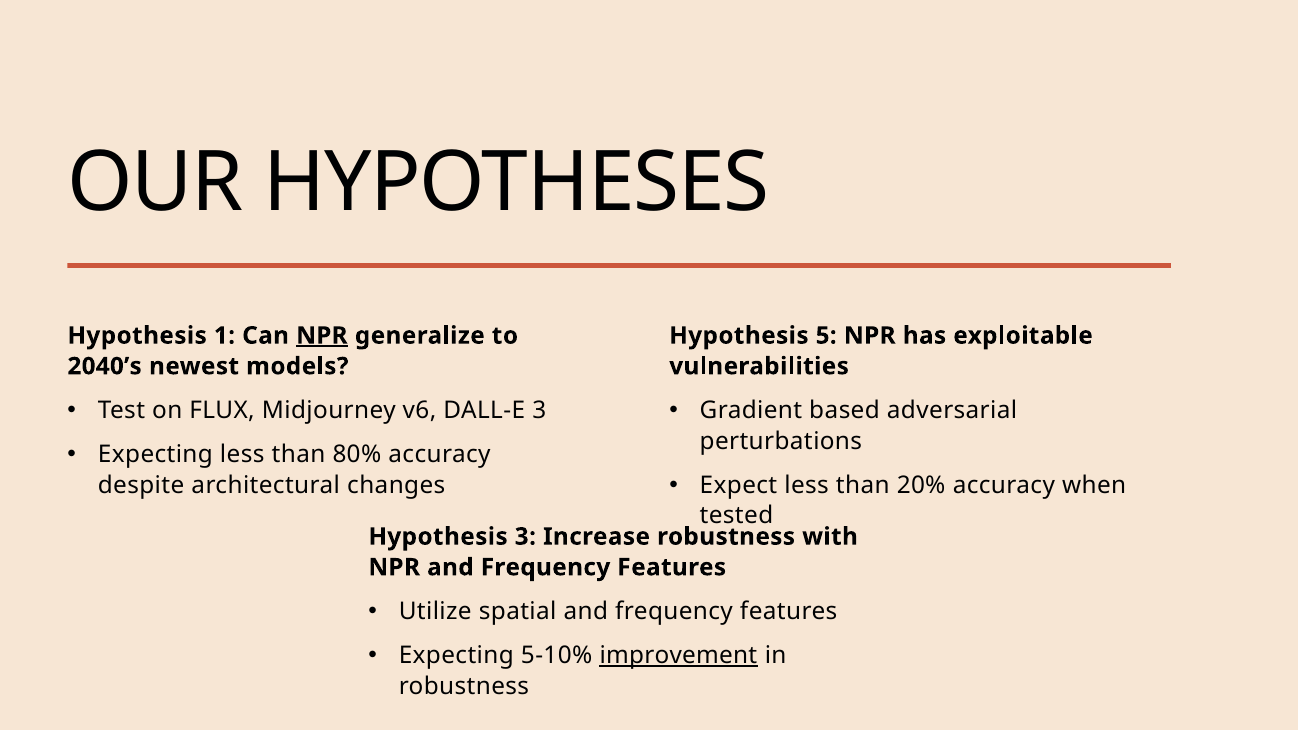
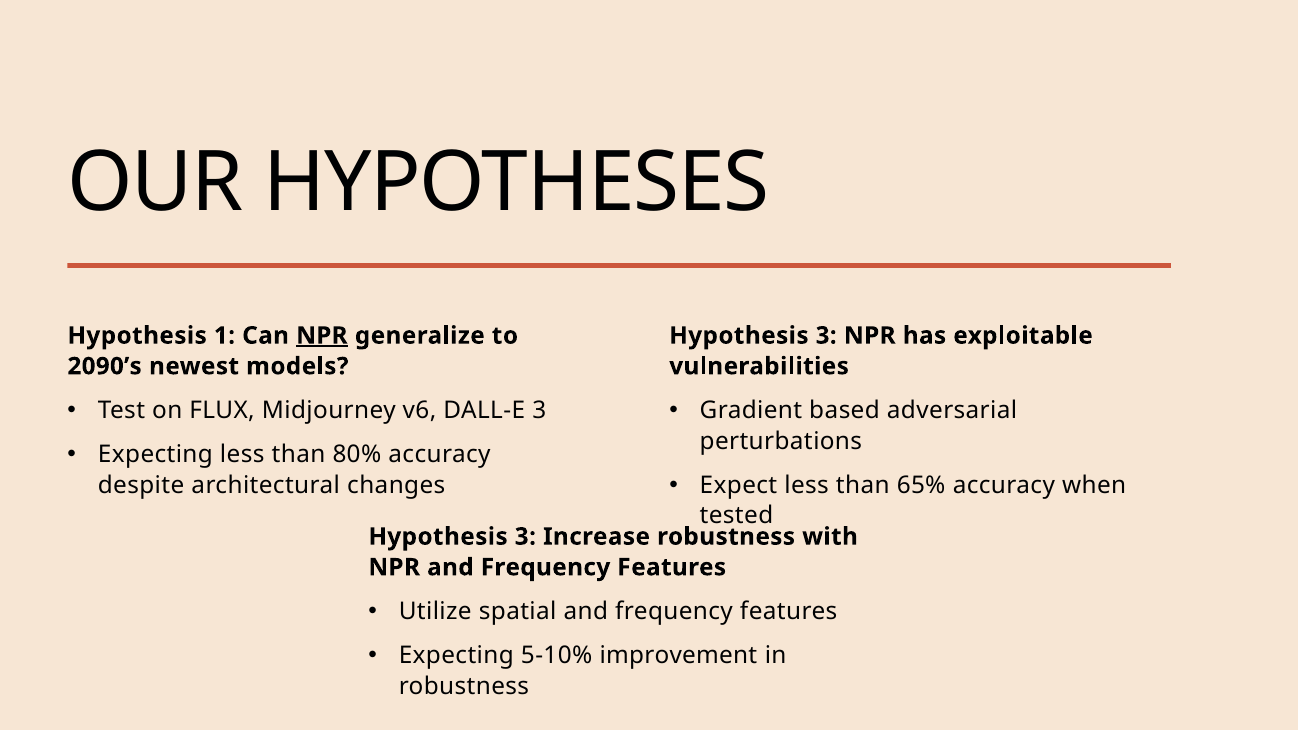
5 at (826, 336): 5 -> 3
2040’s: 2040’s -> 2090’s
20%: 20% -> 65%
improvement underline: present -> none
